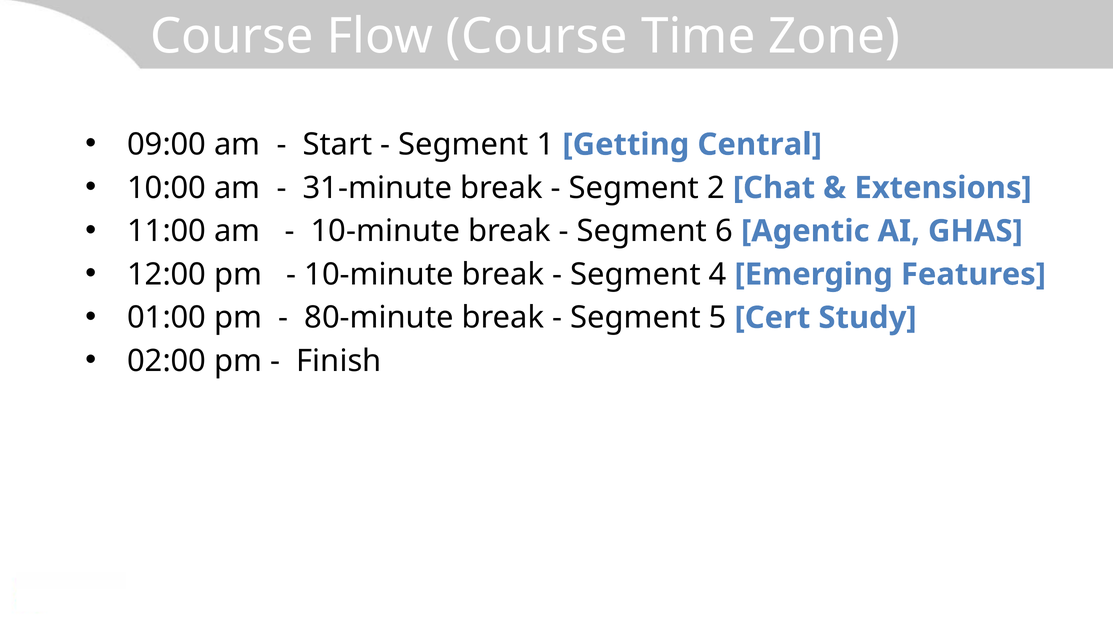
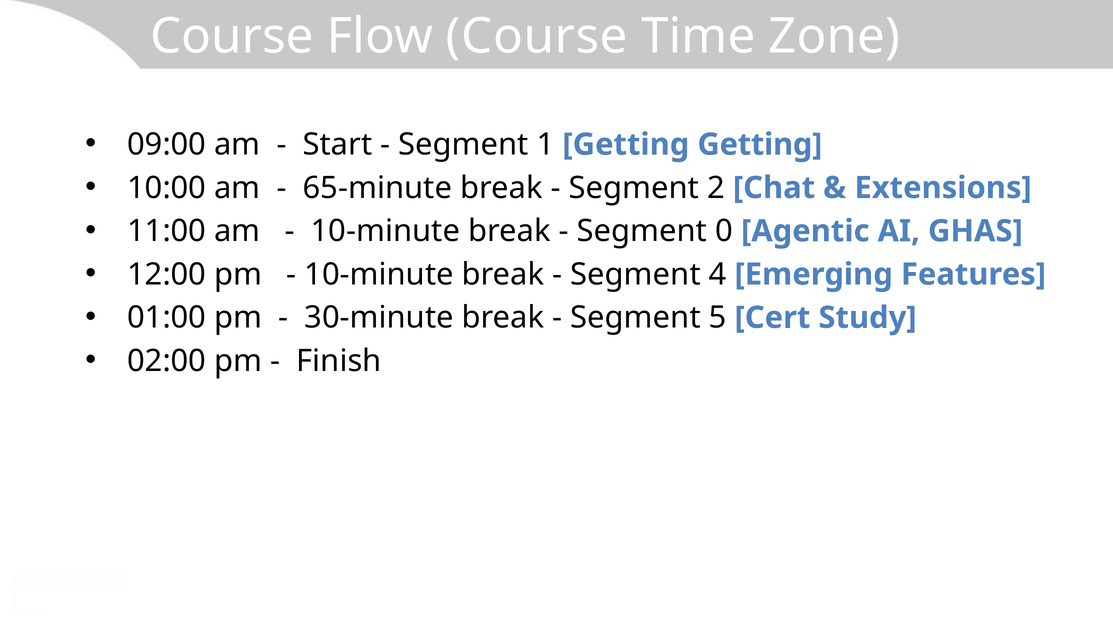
Getting Central: Central -> Getting
31-minute: 31-minute -> 65-minute
6: 6 -> 0
80-minute: 80-minute -> 30-minute
